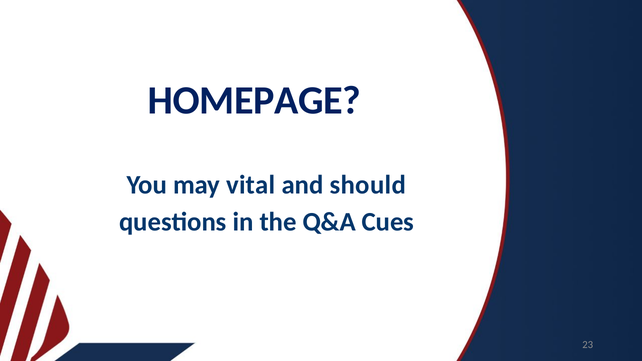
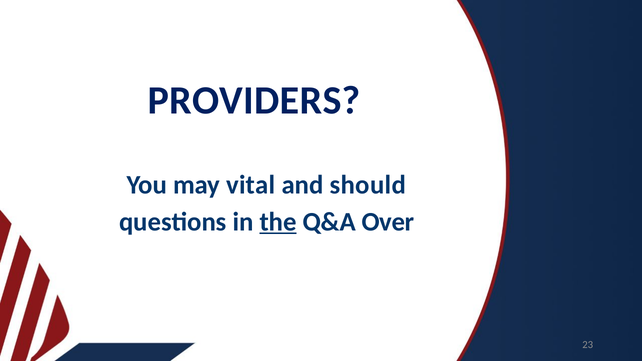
HOMEPAGE: HOMEPAGE -> PROVIDERS
the underline: none -> present
Cues: Cues -> Over
